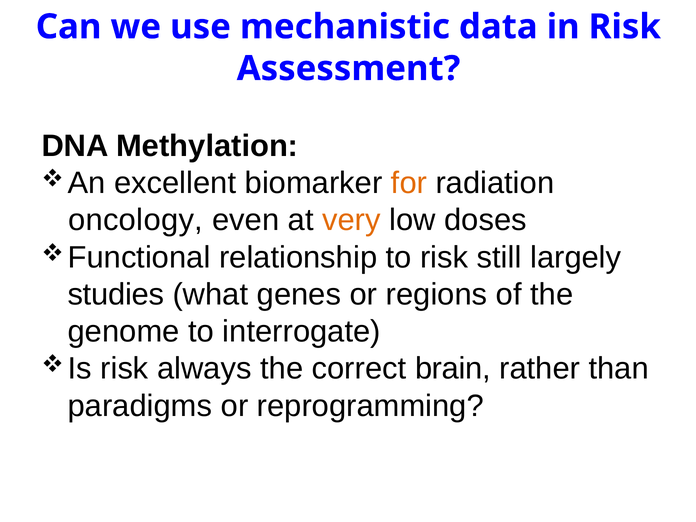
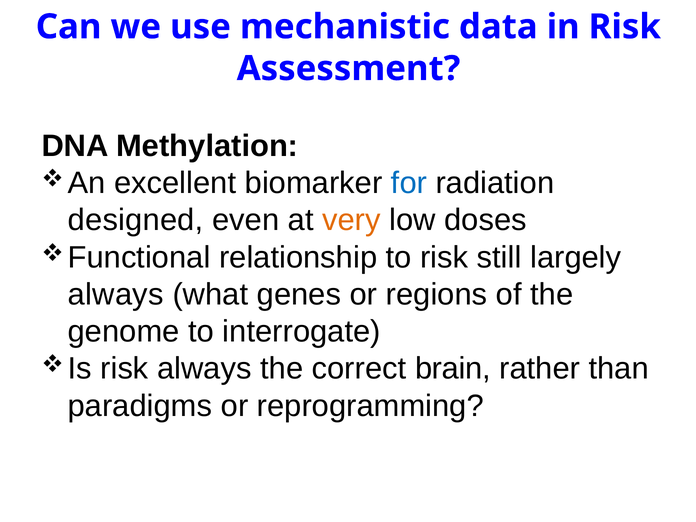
for colour: orange -> blue
oncology: oncology -> designed
studies at (116, 294): studies -> always
